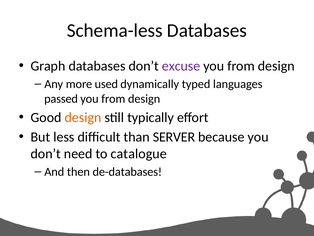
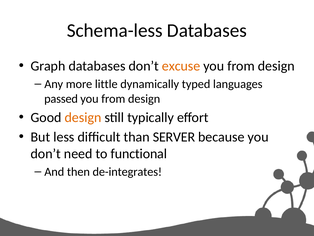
excuse colour: purple -> orange
used: used -> little
catalogue: catalogue -> functional
de-databases: de-databases -> de-integrates
